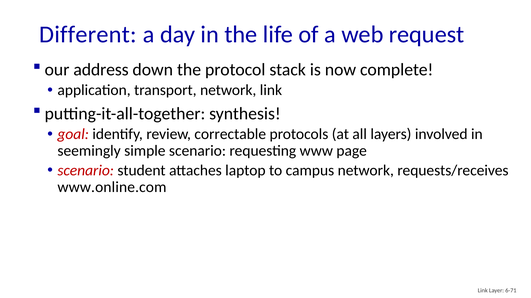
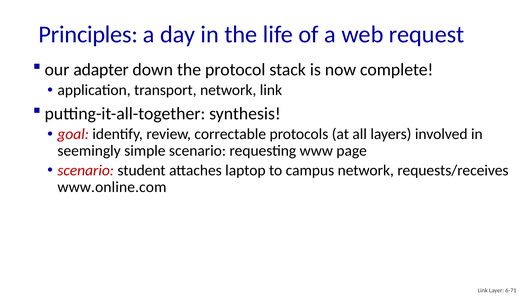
Different: Different -> Principles
address: address -> adapter
